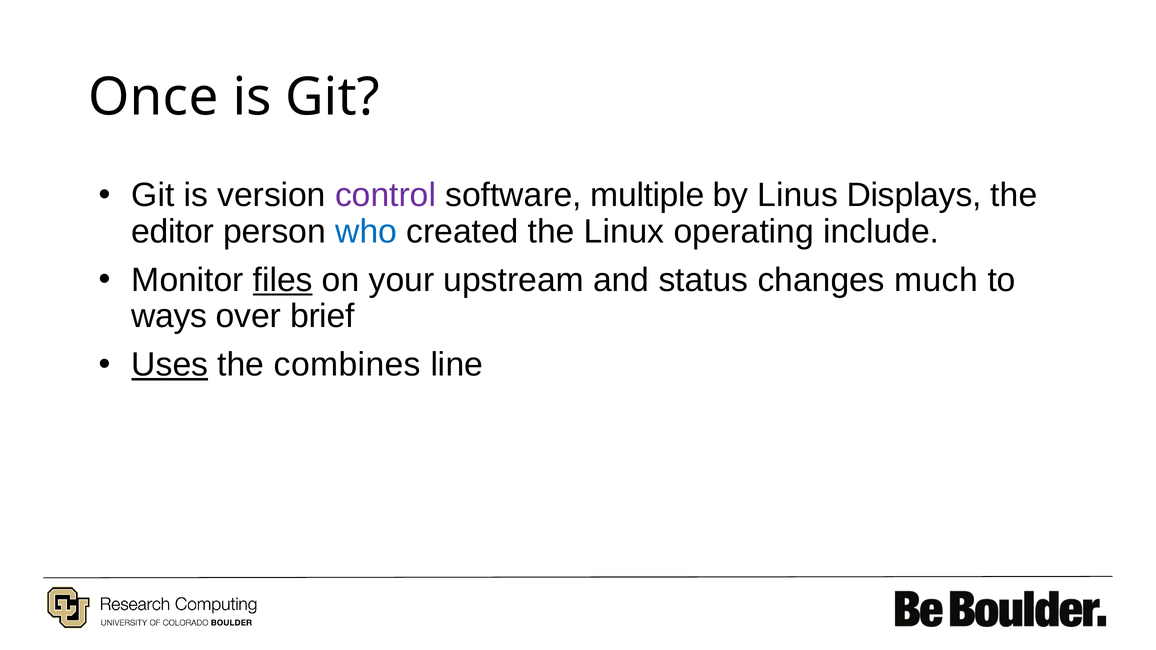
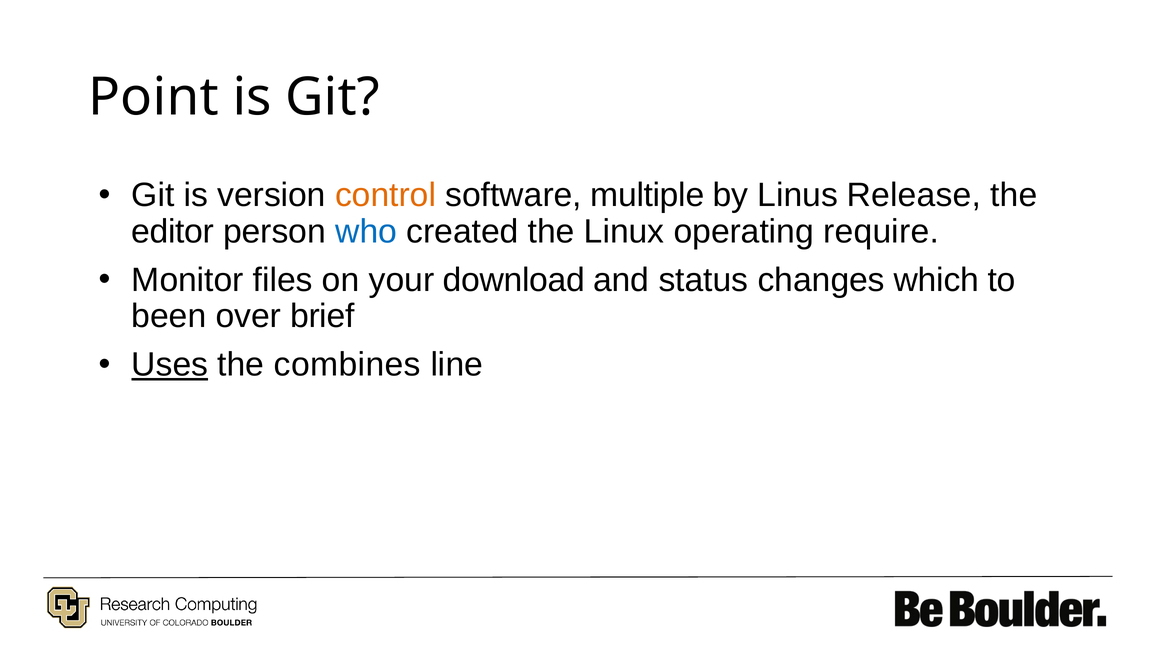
Once: Once -> Point
control colour: purple -> orange
Displays: Displays -> Release
include: include -> require
files underline: present -> none
upstream: upstream -> download
much: much -> which
ways: ways -> been
